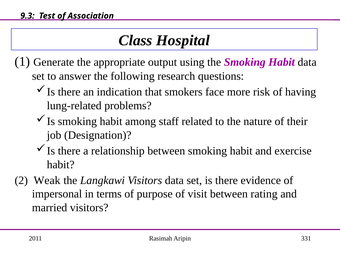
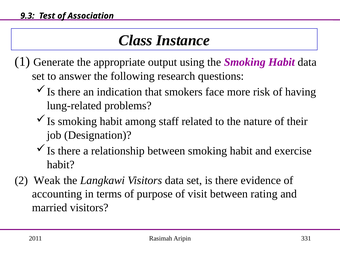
Hospital: Hospital -> Instance
impersonal: impersonal -> accounting
